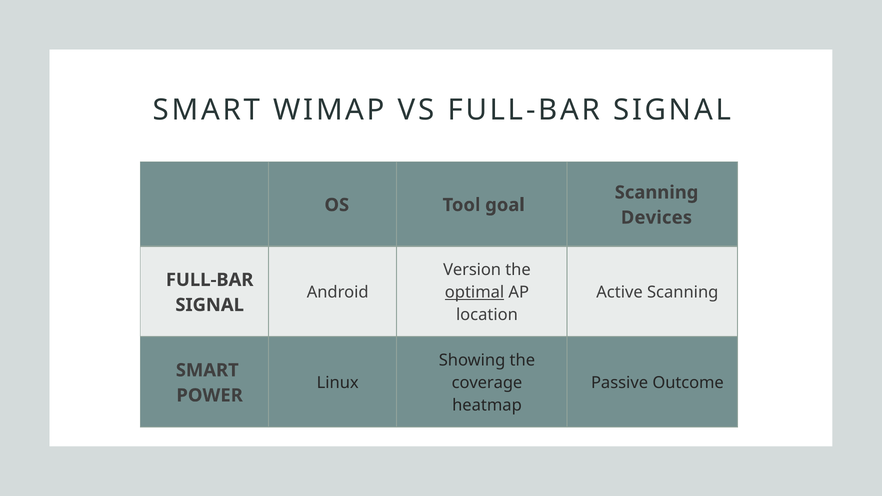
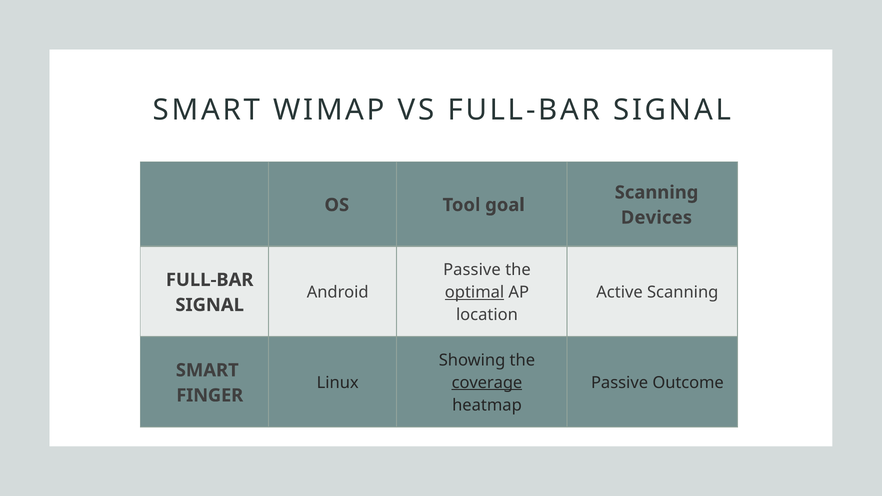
Version at (472, 270): Version -> Passive
coverage underline: none -> present
POWER: POWER -> FINGER
